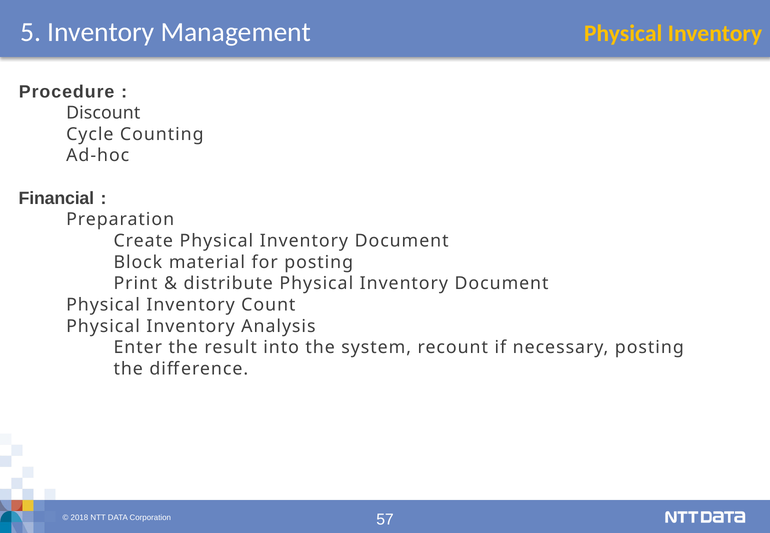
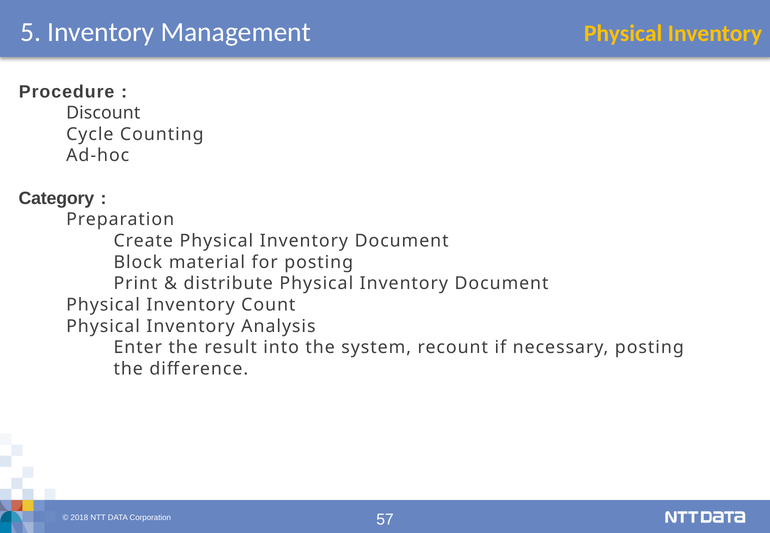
Financial: Financial -> Category
